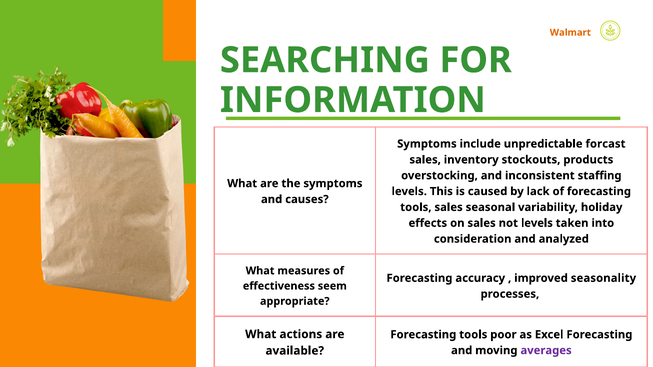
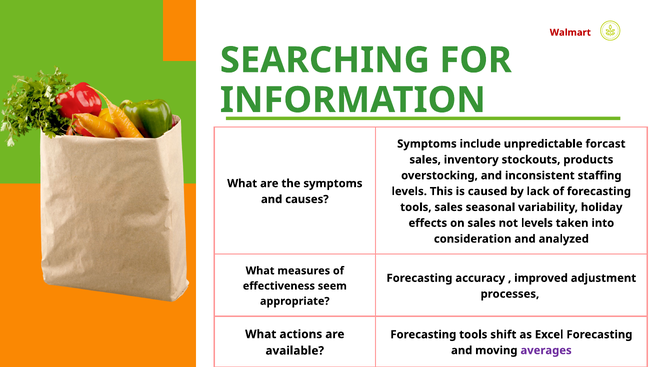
Walmart colour: orange -> red
seasonality: seasonality -> adjustment
poor: poor -> shift
